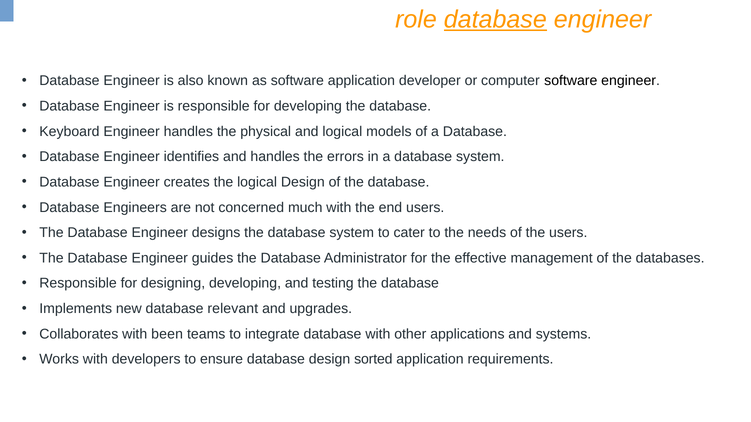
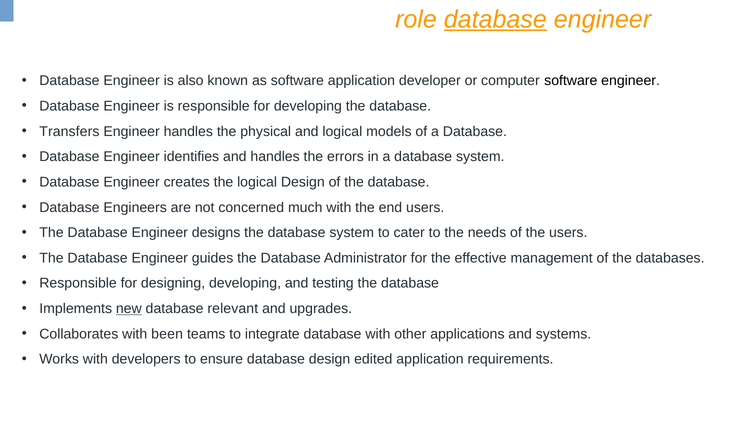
Keyboard: Keyboard -> Transfers
new underline: none -> present
sorted: sorted -> edited
